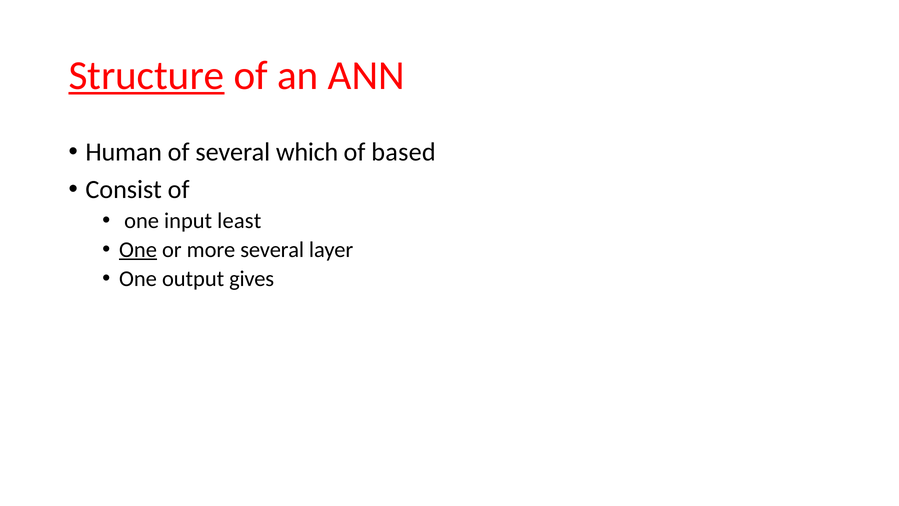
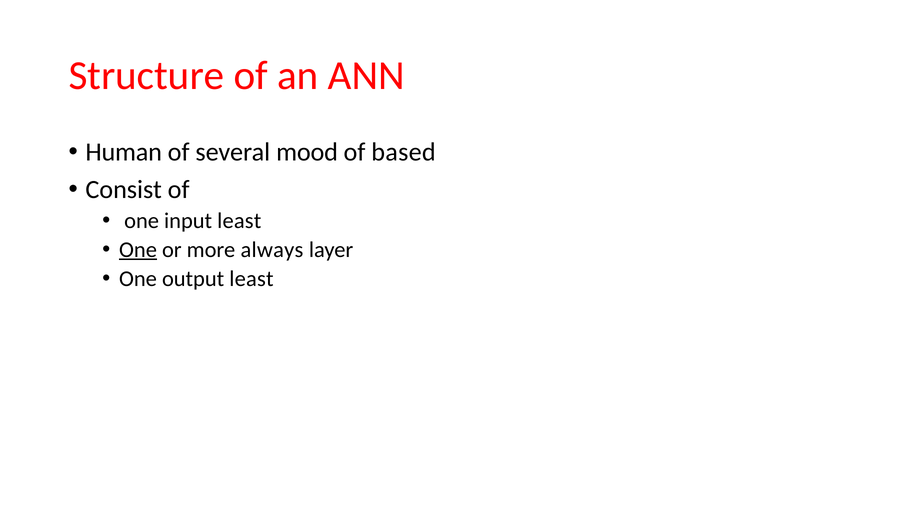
Structure underline: present -> none
which: which -> mood
more several: several -> always
output gives: gives -> least
